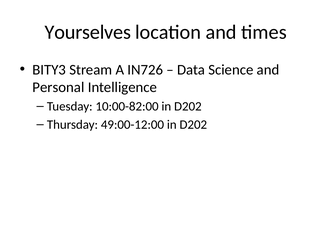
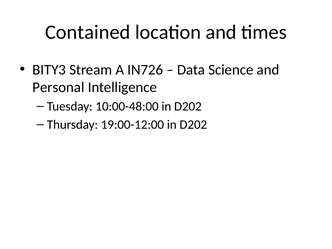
Yourselves: Yourselves -> Contained
10:00-82:00: 10:00-82:00 -> 10:00-48:00
49:00-12:00: 49:00-12:00 -> 19:00-12:00
